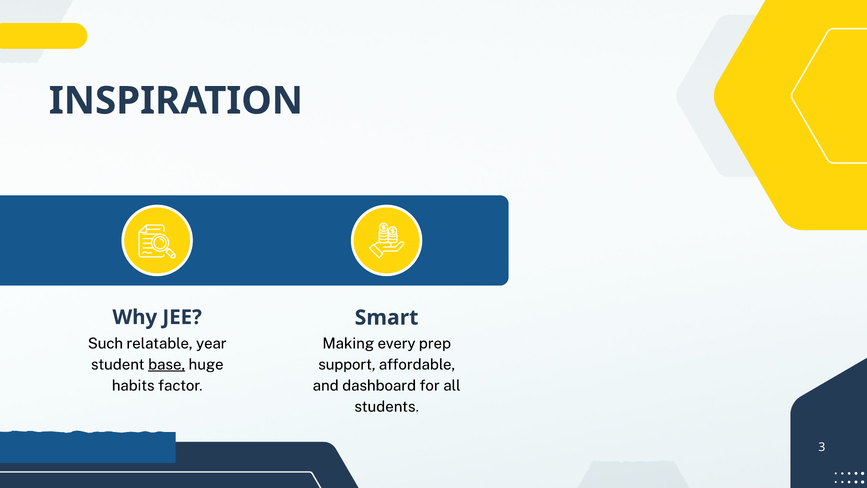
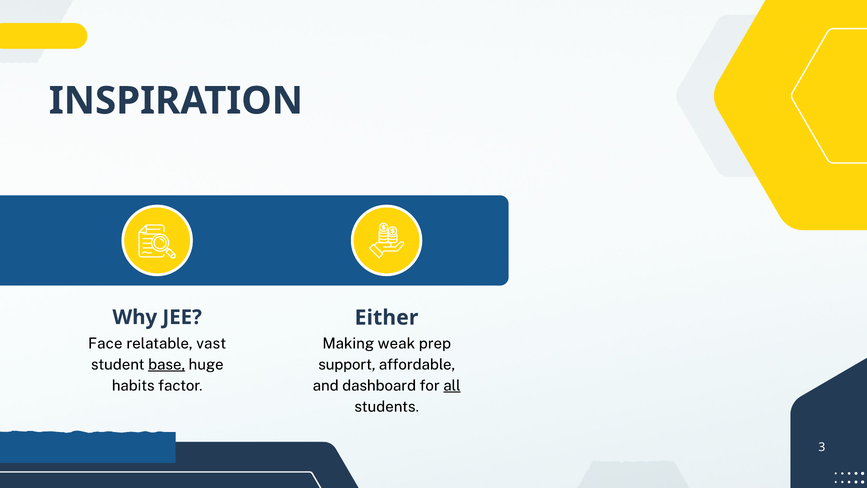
Smart: Smart -> Either
Such: Such -> Face
year: year -> vast
every: every -> weak
all underline: none -> present
